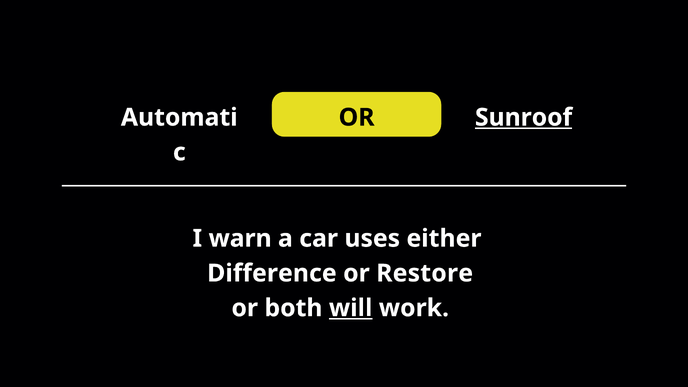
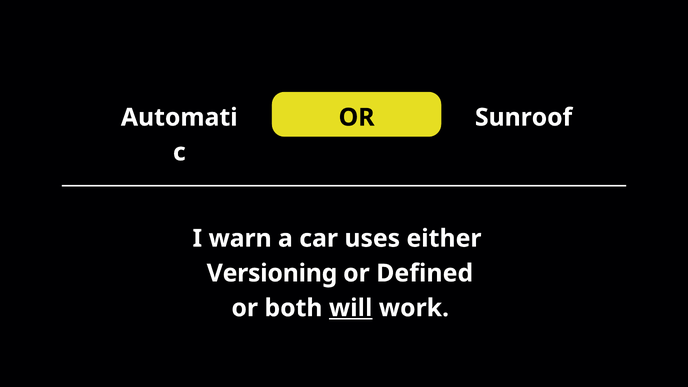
Sunroof underline: present -> none
Difference: Difference -> Versioning
Restore: Restore -> Defined
